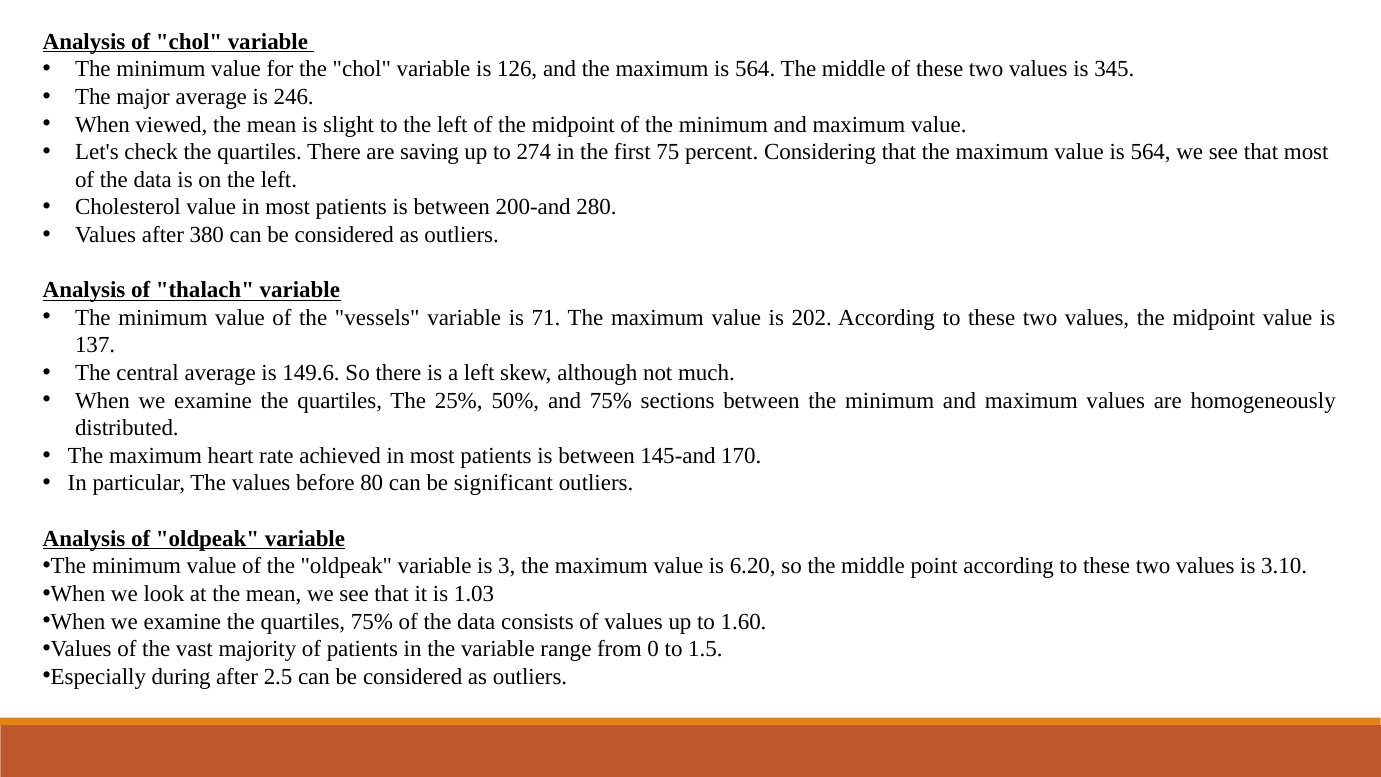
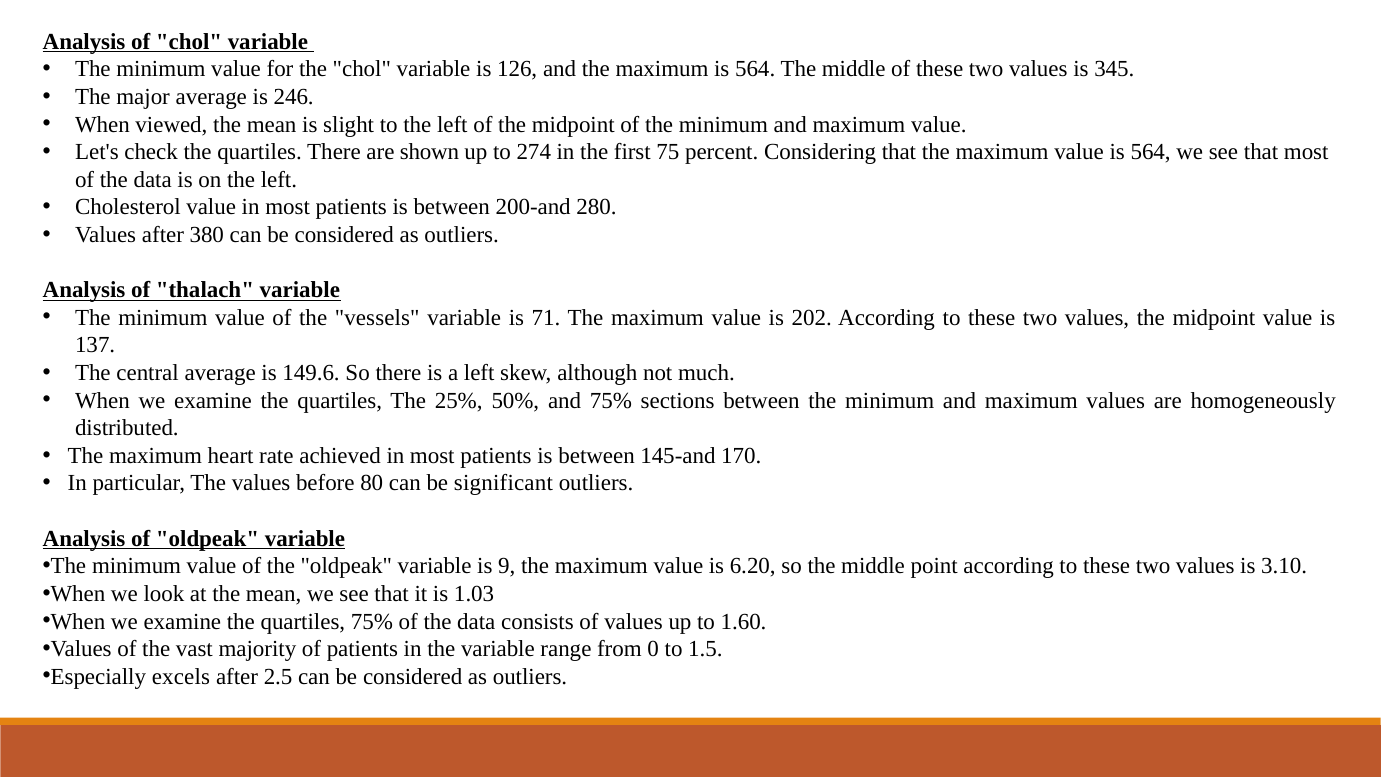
saving: saving -> shown
3: 3 -> 9
during: during -> excels
